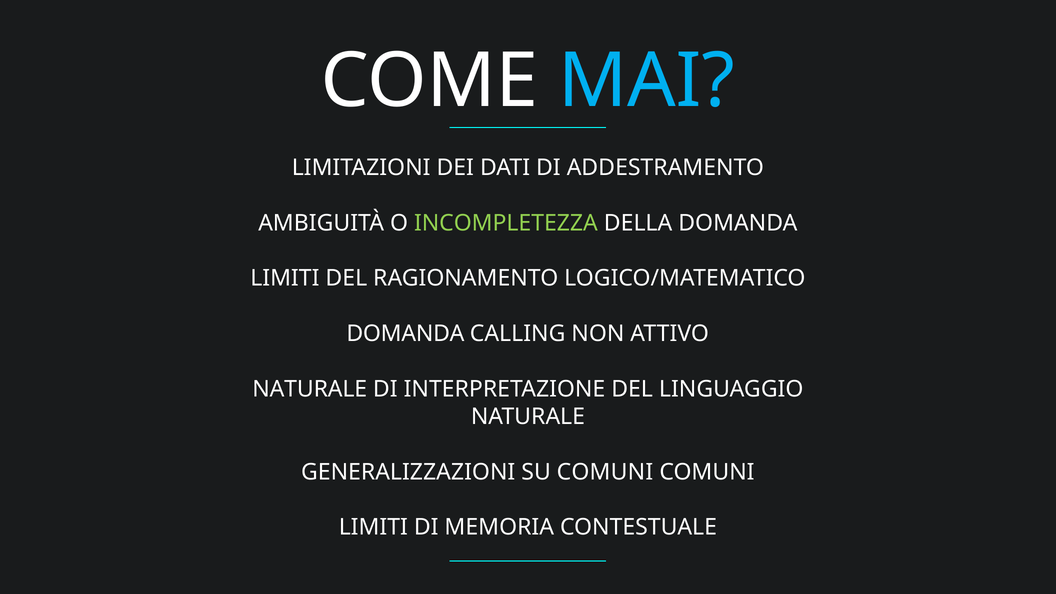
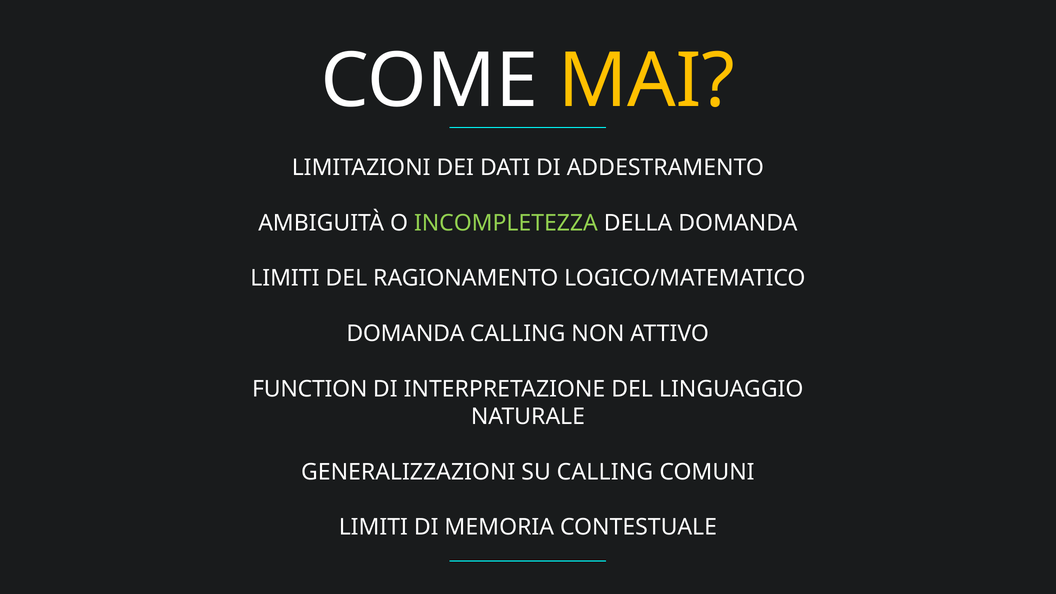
MAI colour: light blue -> yellow
NATURALE at (310, 389): NATURALE -> FUNCTION
SU COMUNI: COMUNI -> CALLING
